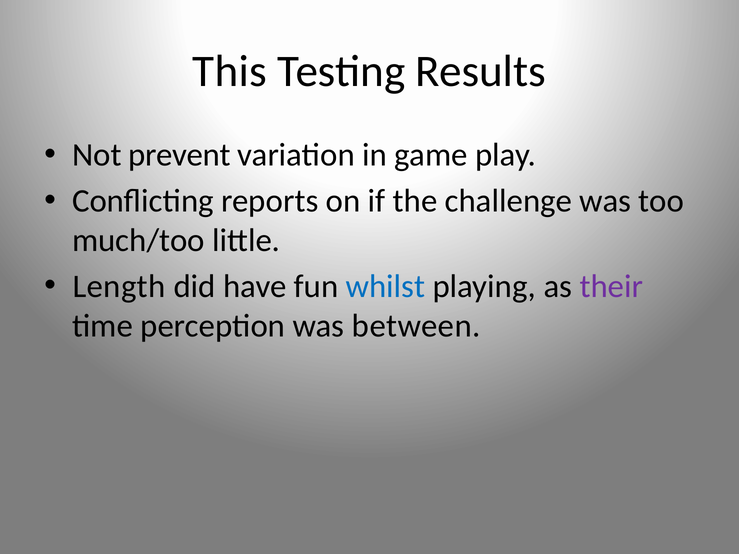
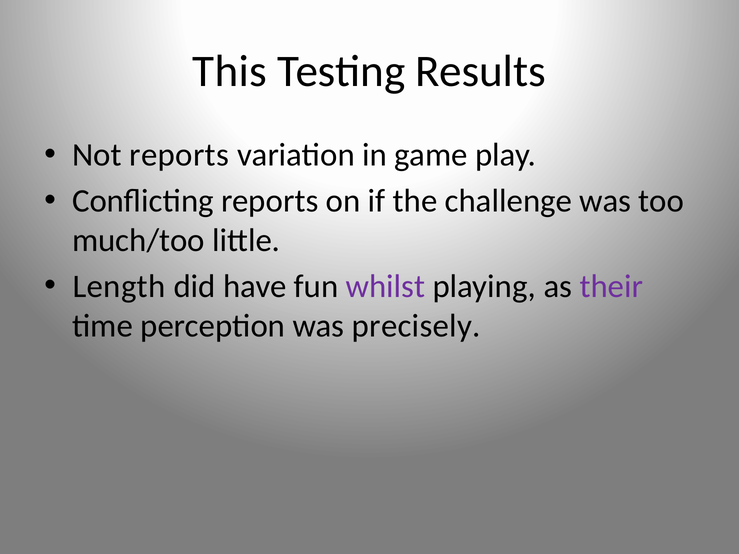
Not prevent: prevent -> reports
whilst colour: blue -> purple
between: between -> precisely
